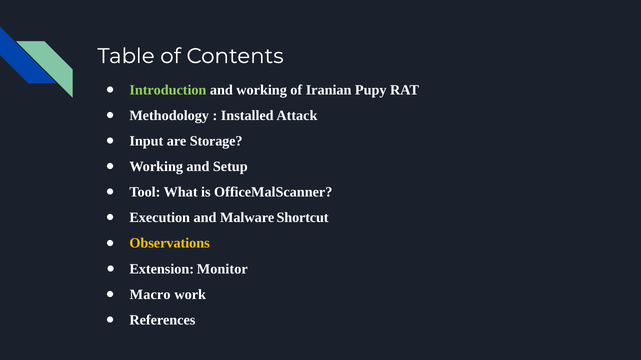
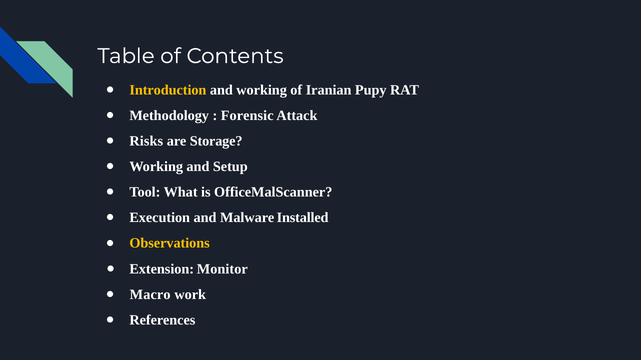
Introduction colour: light green -> yellow
Installed: Installed -> Forensic
Input: Input -> Risks
Shortcut: Shortcut -> Installed
